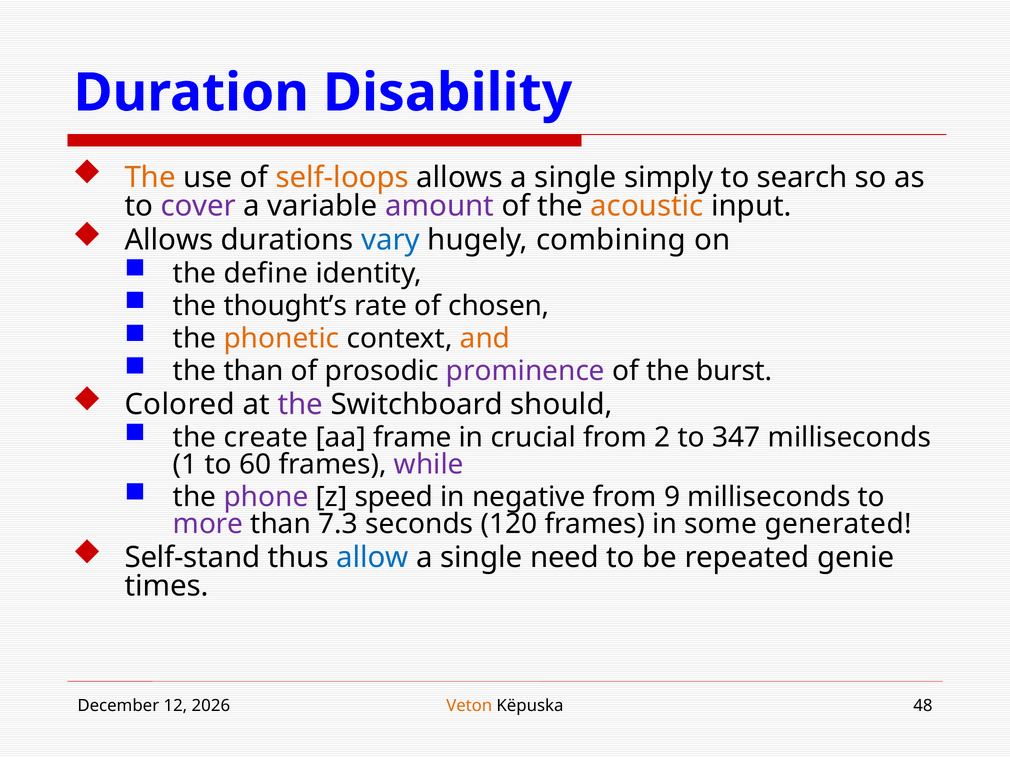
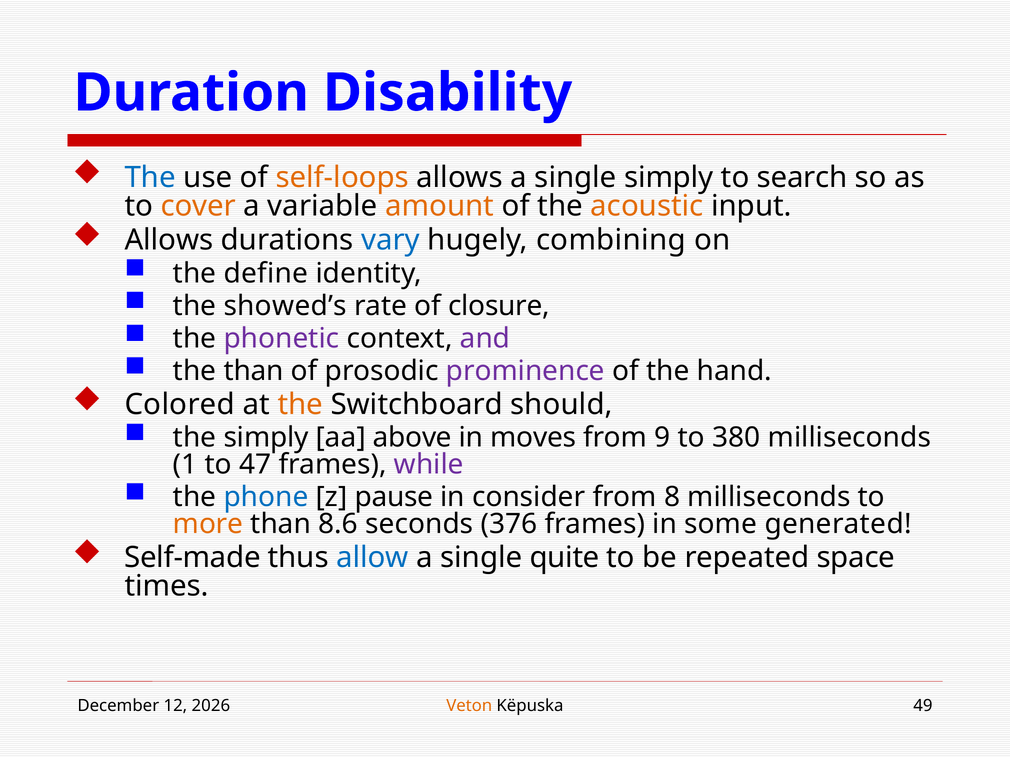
The at (150, 178) colour: orange -> blue
cover colour: purple -> orange
amount colour: purple -> orange
thought’s: thought’s -> showed’s
chosen: chosen -> closure
phonetic colour: orange -> purple
and colour: orange -> purple
burst: burst -> hand
the at (300, 405) colour: purple -> orange
the create: create -> simply
frame: frame -> above
crucial: crucial -> moves
2: 2 -> 9
347: 347 -> 380
60: 60 -> 47
phone colour: purple -> blue
speed: speed -> pause
negative: negative -> consider
9: 9 -> 8
more colour: purple -> orange
7.3: 7.3 -> 8.6
120: 120 -> 376
Self-stand: Self-stand -> Self-made
need: need -> quite
genie: genie -> space
48: 48 -> 49
